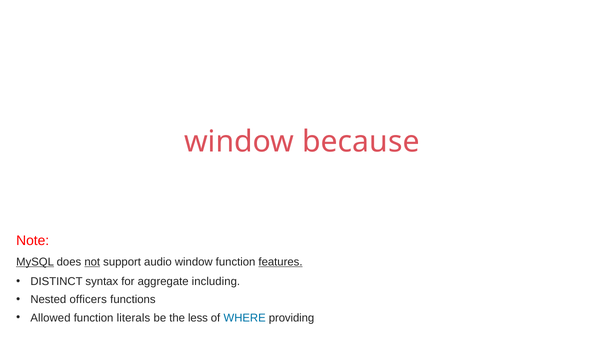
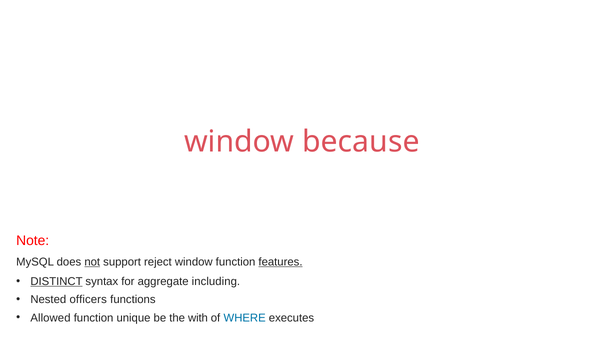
MySQL underline: present -> none
audio: audio -> reject
DISTINCT underline: none -> present
literals: literals -> unique
less: less -> with
providing: providing -> executes
